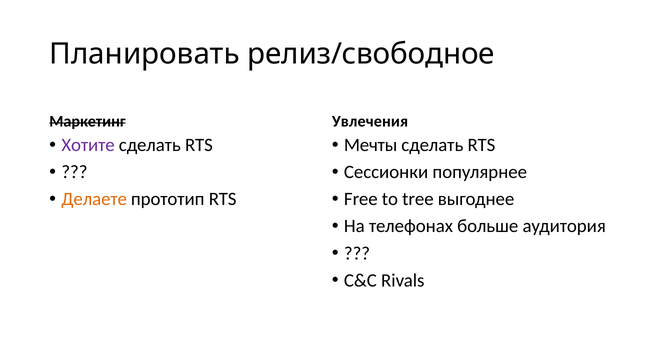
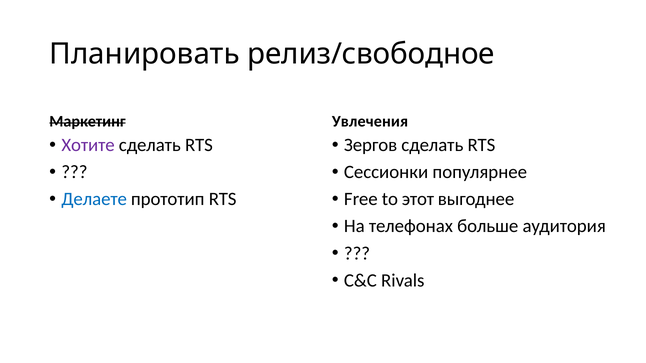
Мечты: Мечты -> Зергов
Делаете colour: orange -> blue
tree: tree -> этот
